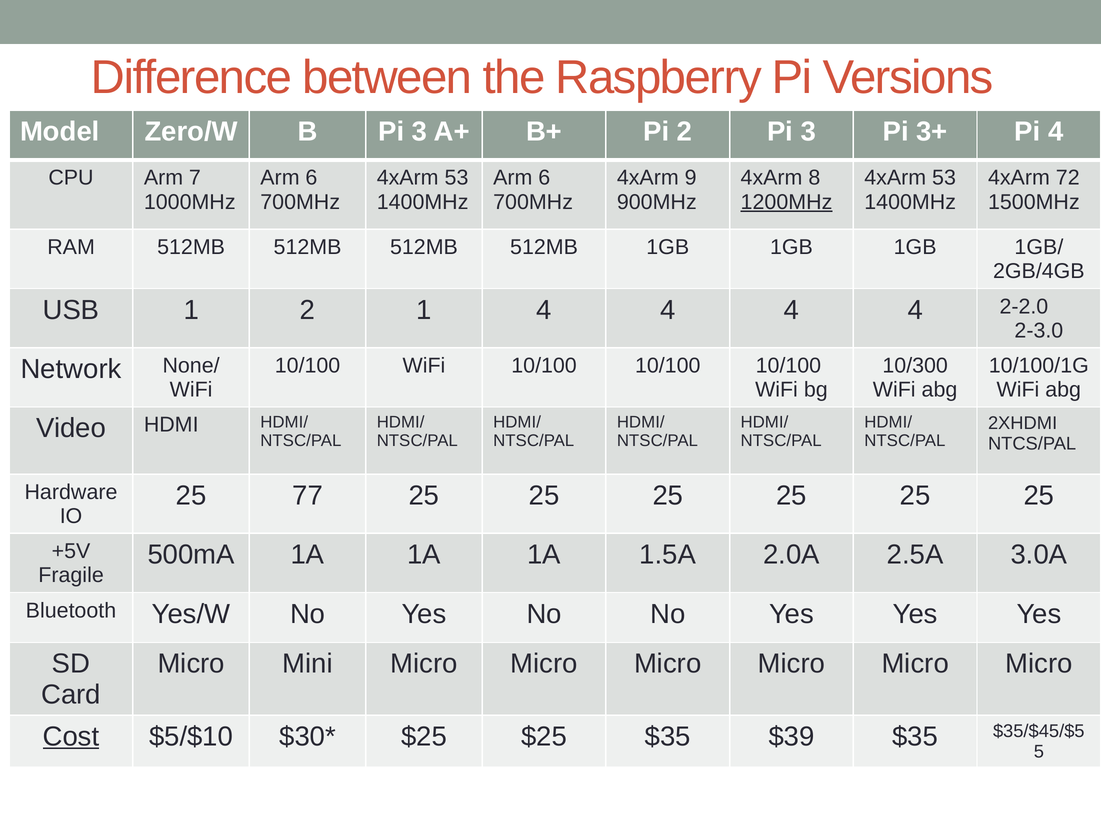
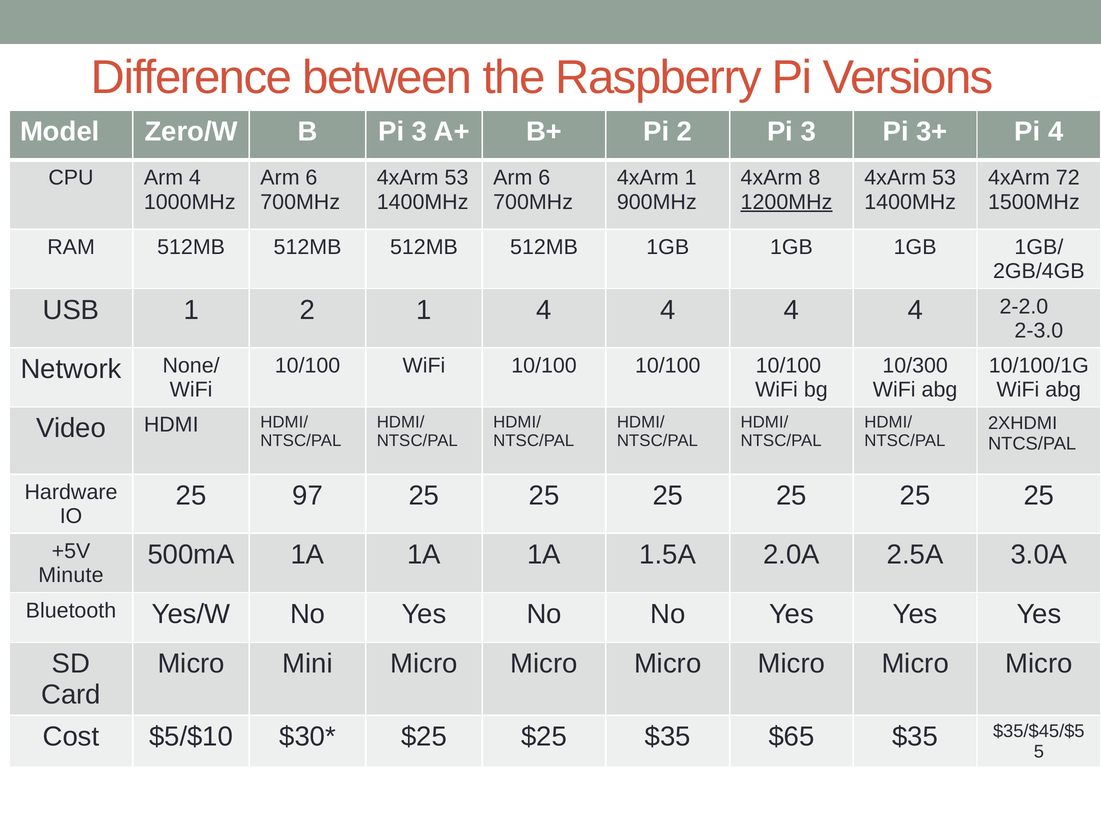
Arm 7: 7 -> 4
4xArm 9: 9 -> 1
77: 77 -> 97
Fragile: Fragile -> Minute
Cost underline: present -> none
$39: $39 -> $65
